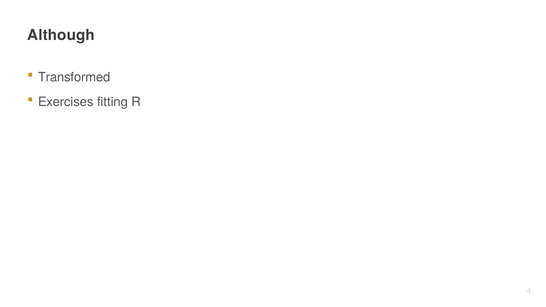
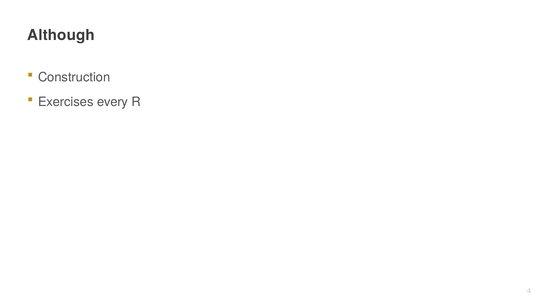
Transformed: Transformed -> Construction
fitting: fitting -> every
